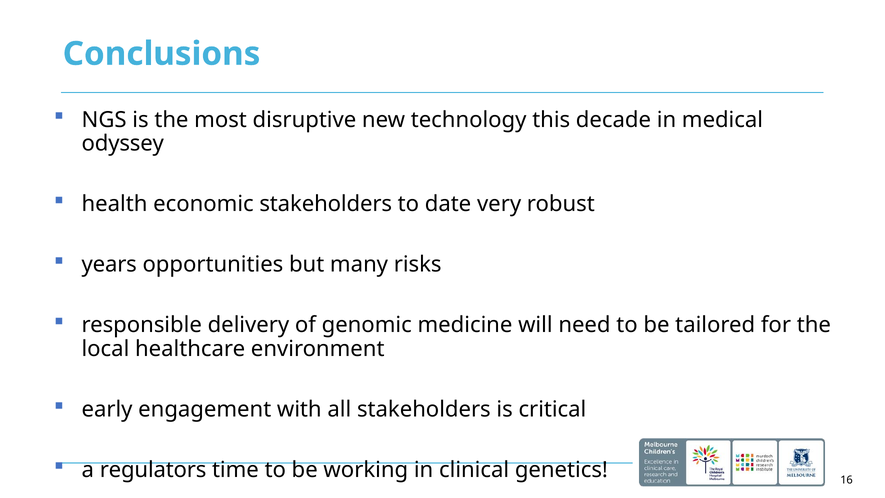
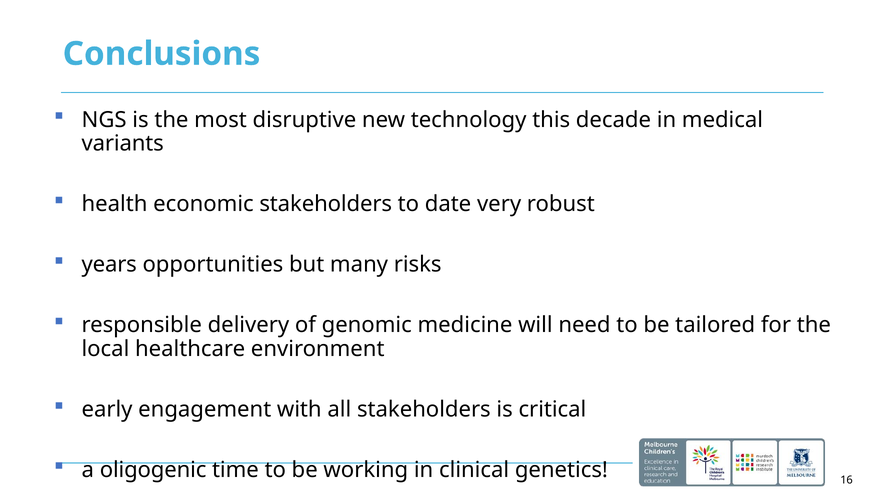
odyssey: odyssey -> variants
regulators: regulators -> oligogenic
